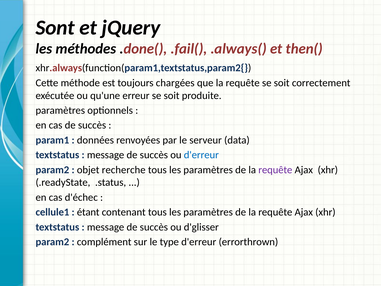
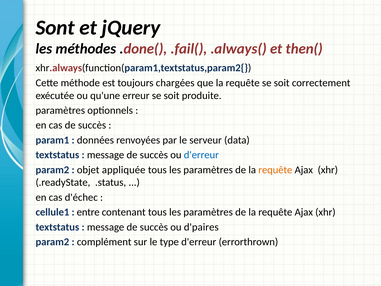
recherche: recherche -> appliquée
requête at (275, 170) colour: purple -> orange
étant: étant -> entre
d'glisser: d'glisser -> d'paires
